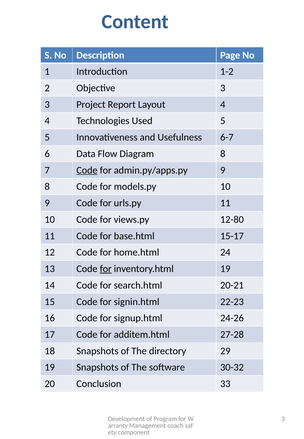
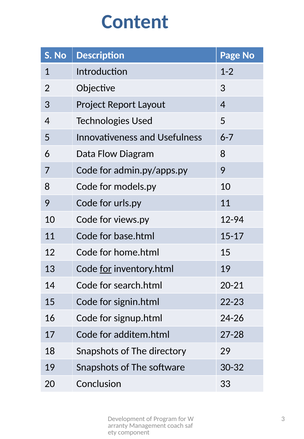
Code at (87, 170) underline: present -> none
12-80: 12-80 -> 12-94
home.html 24: 24 -> 15
